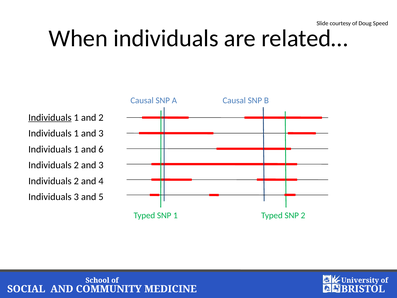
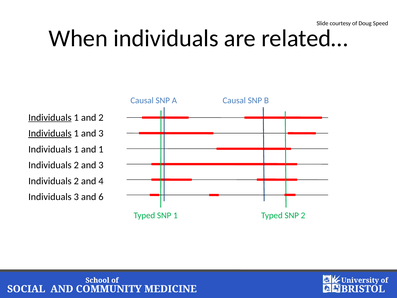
Individuals at (50, 133) underline: none -> present
and 6: 6 -> 1
5: 5 -> 6
